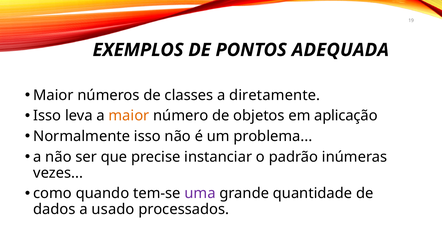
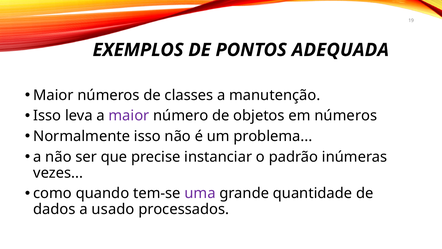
diretamente: diretamente -> manutenção
maior at (129, 116) colour: orange -> purple
em aplicação: aplicação -> números
